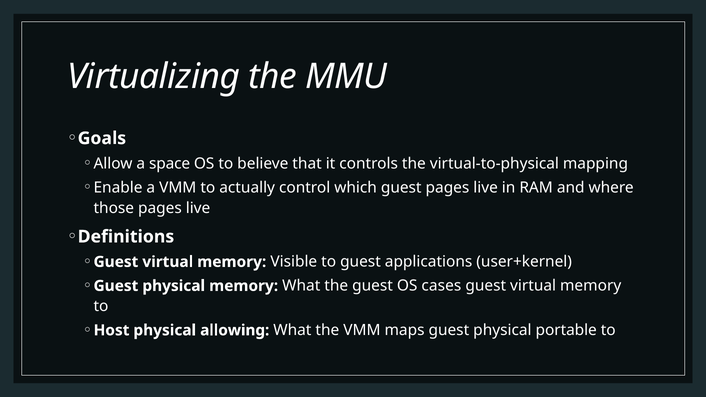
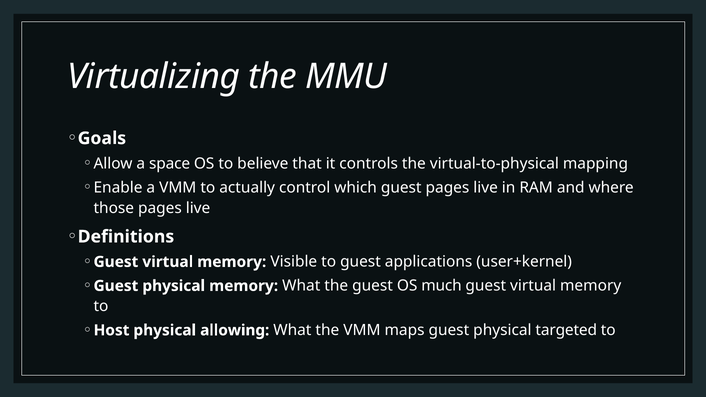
cases: cases -> much
portable: portable -> targeted
